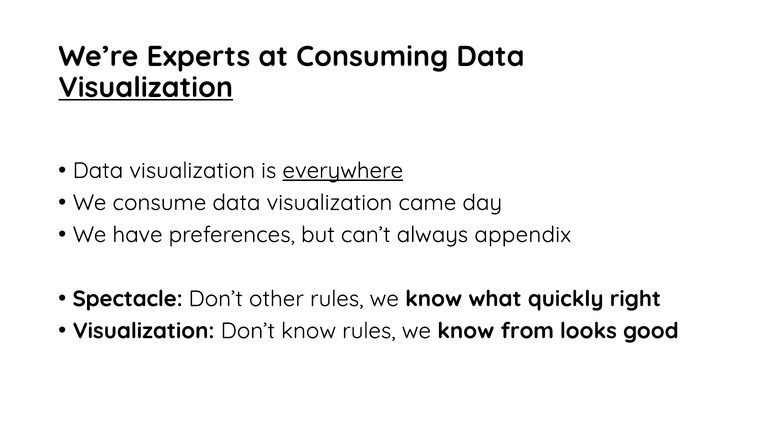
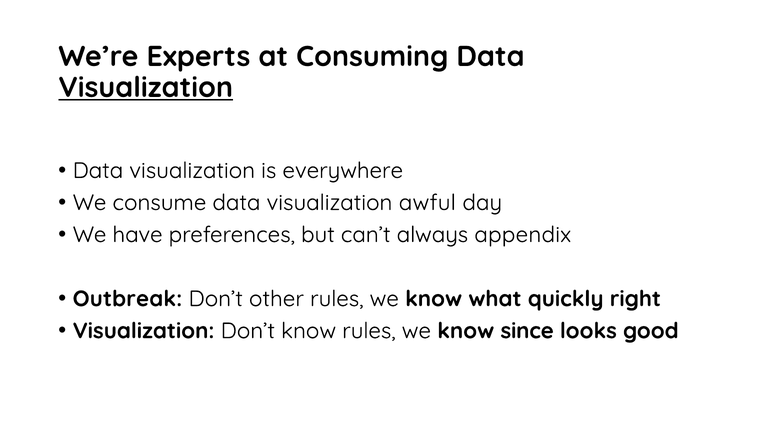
everywhere underline: present -> none
came: came -> awful
Spectacle: Spectacle -> Outbreak
from: from -> since
